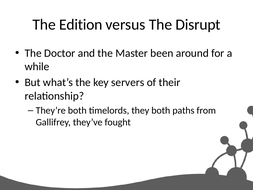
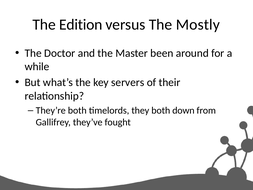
Disrupt: Disrupt -> Mostly
paths: paths -> down
